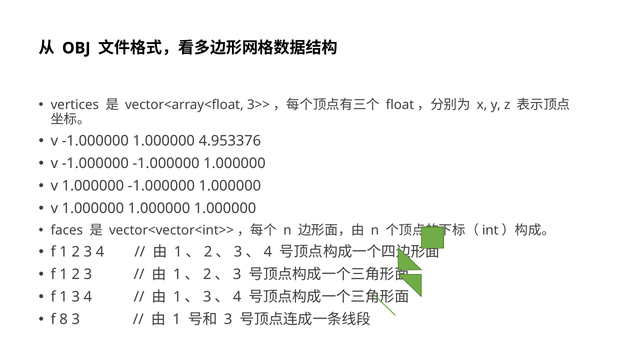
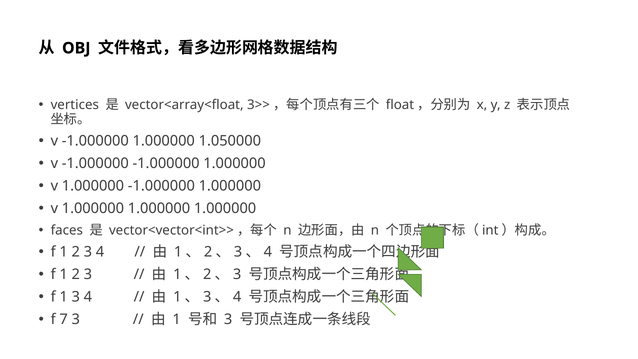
4.953376: 4.953376 -> 1.050000
8: 8 -> 7
